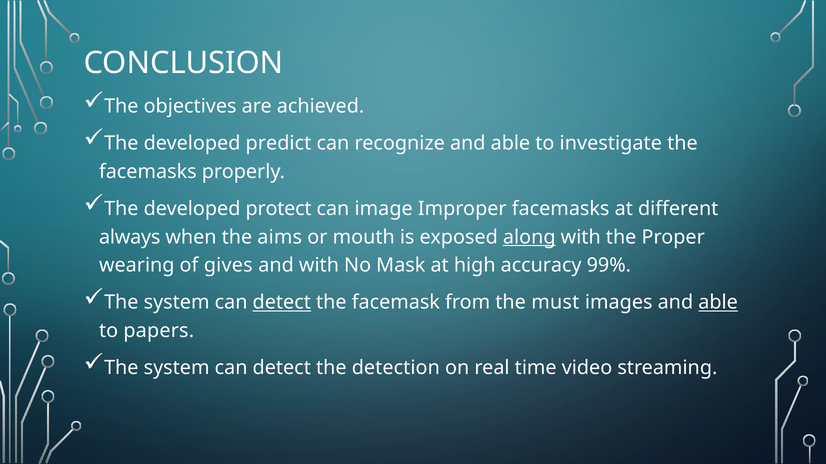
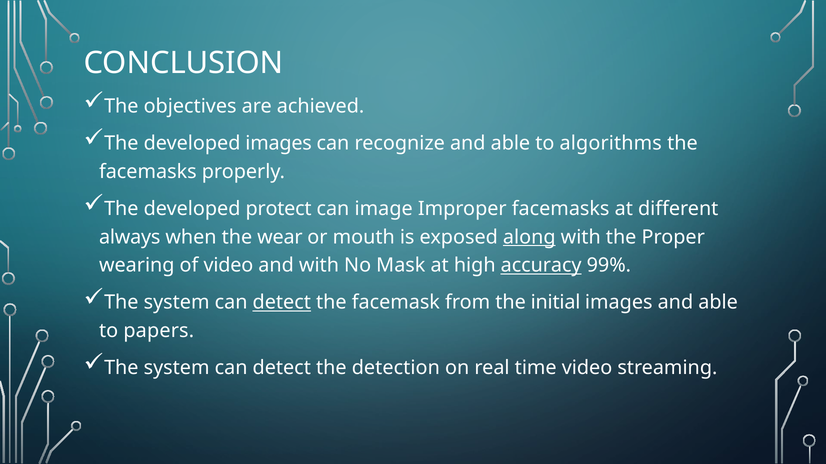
developed predict: predict -> images
investigate: investigate -> algorithms
aims: aims -> wear
of gives: gives -> video
accuracy underline: none -> present
must: must -> initial
able at (718, 303) underline: present -> none
